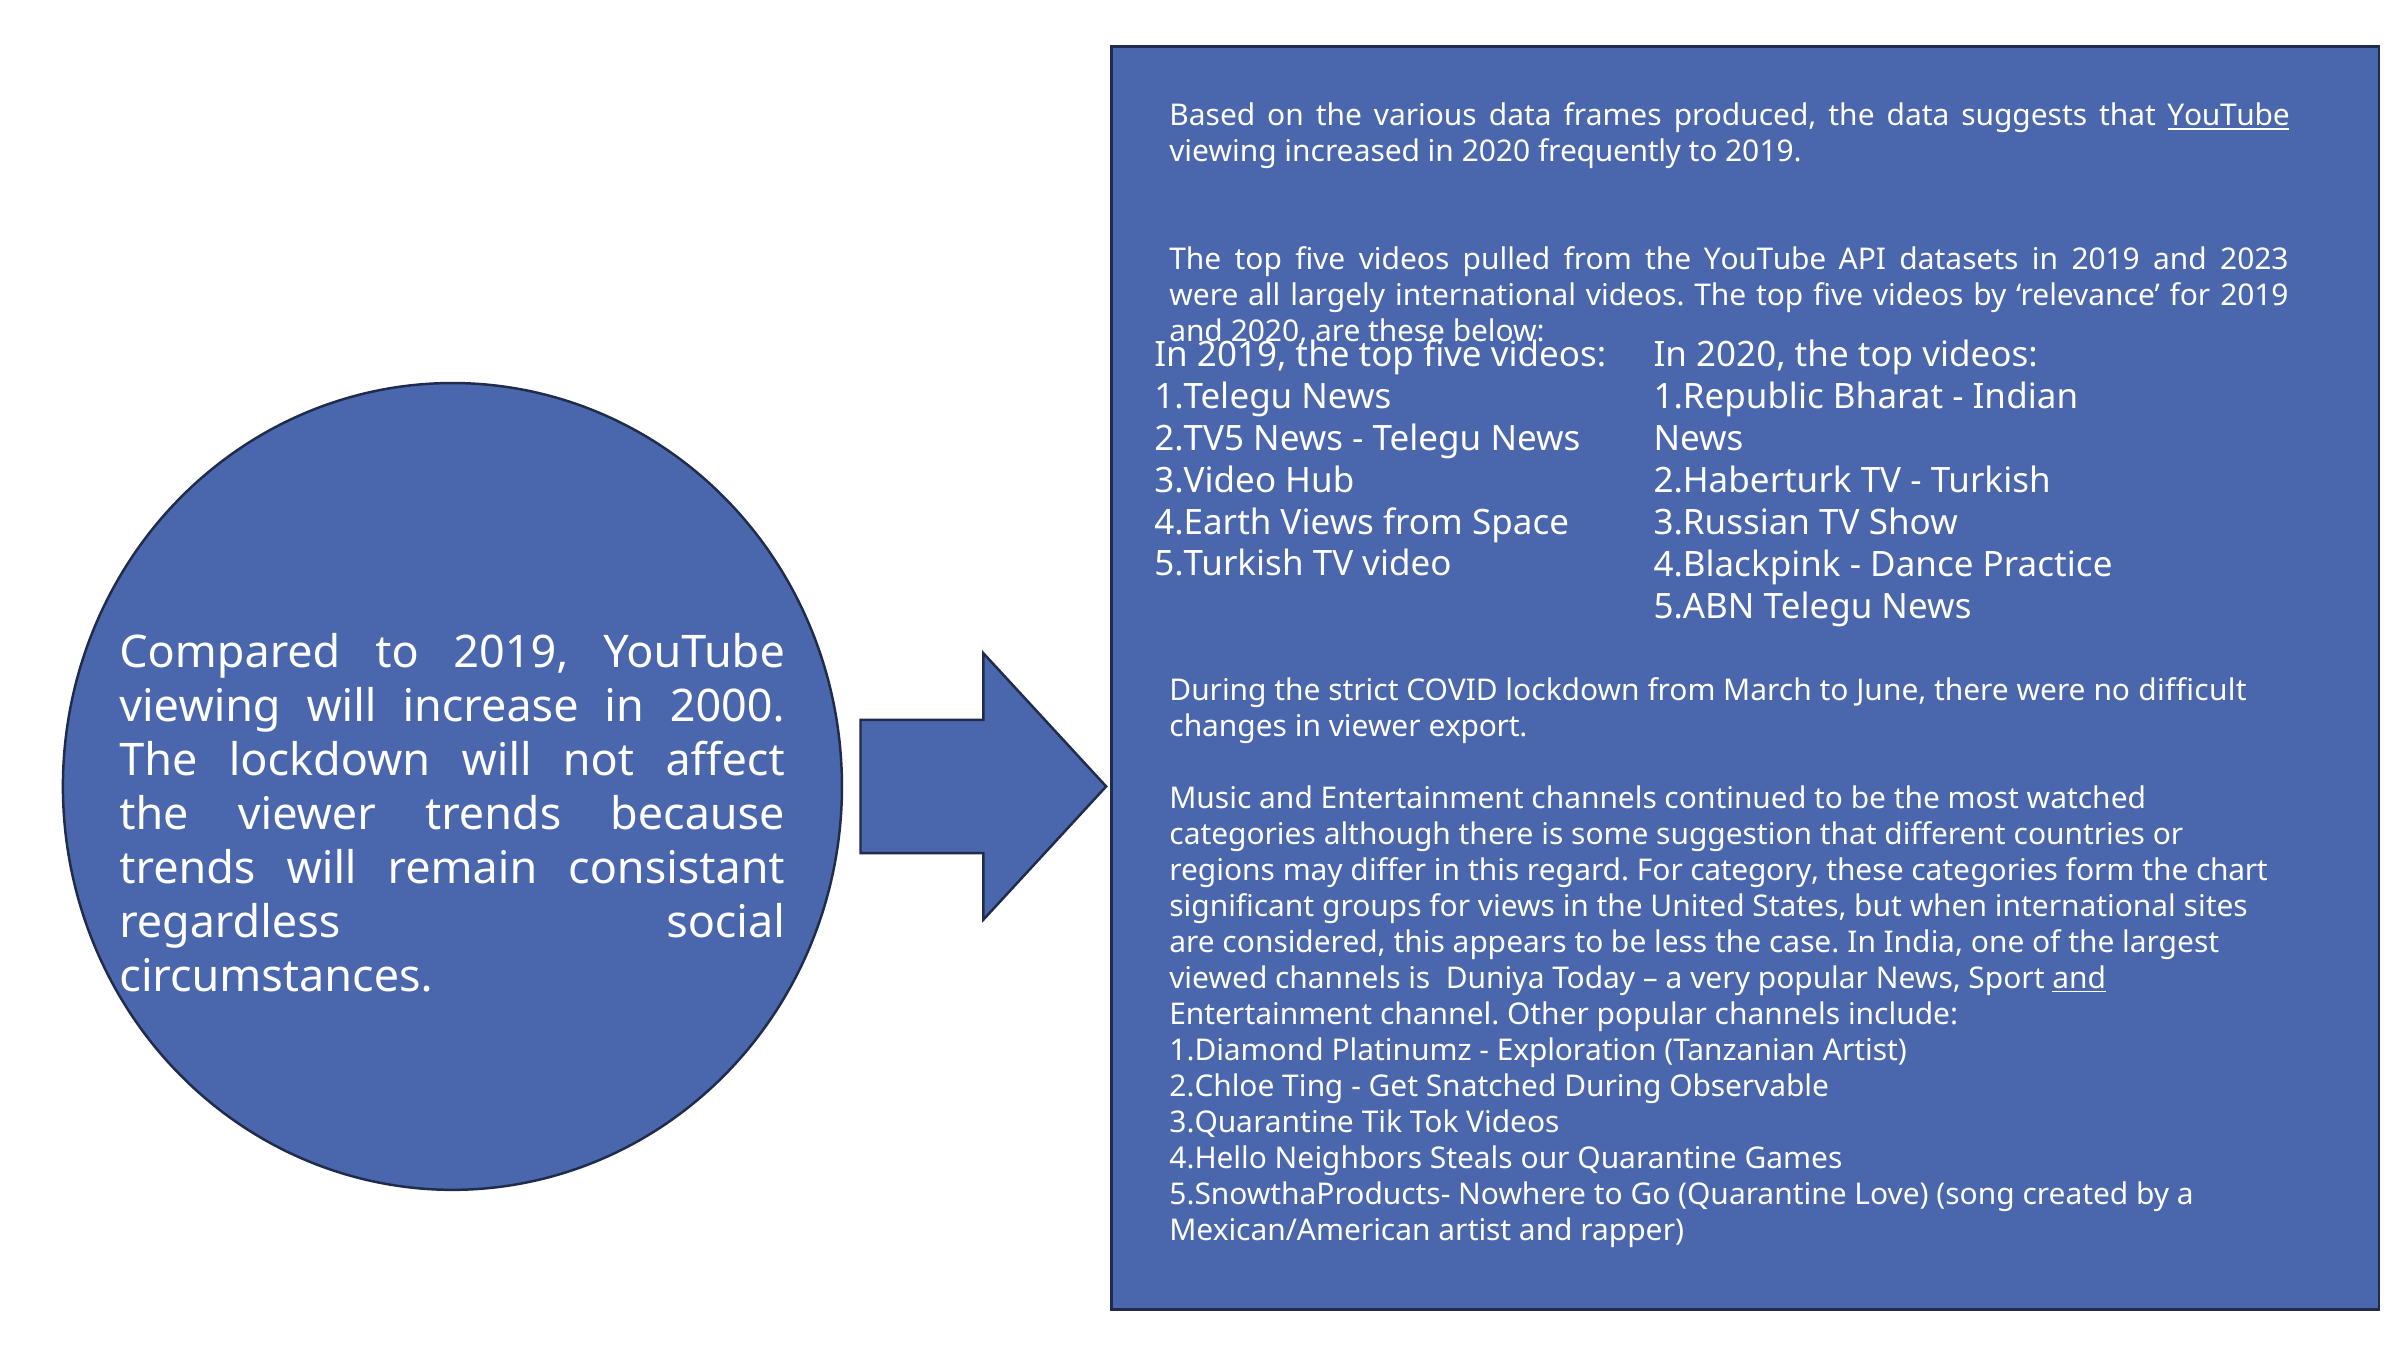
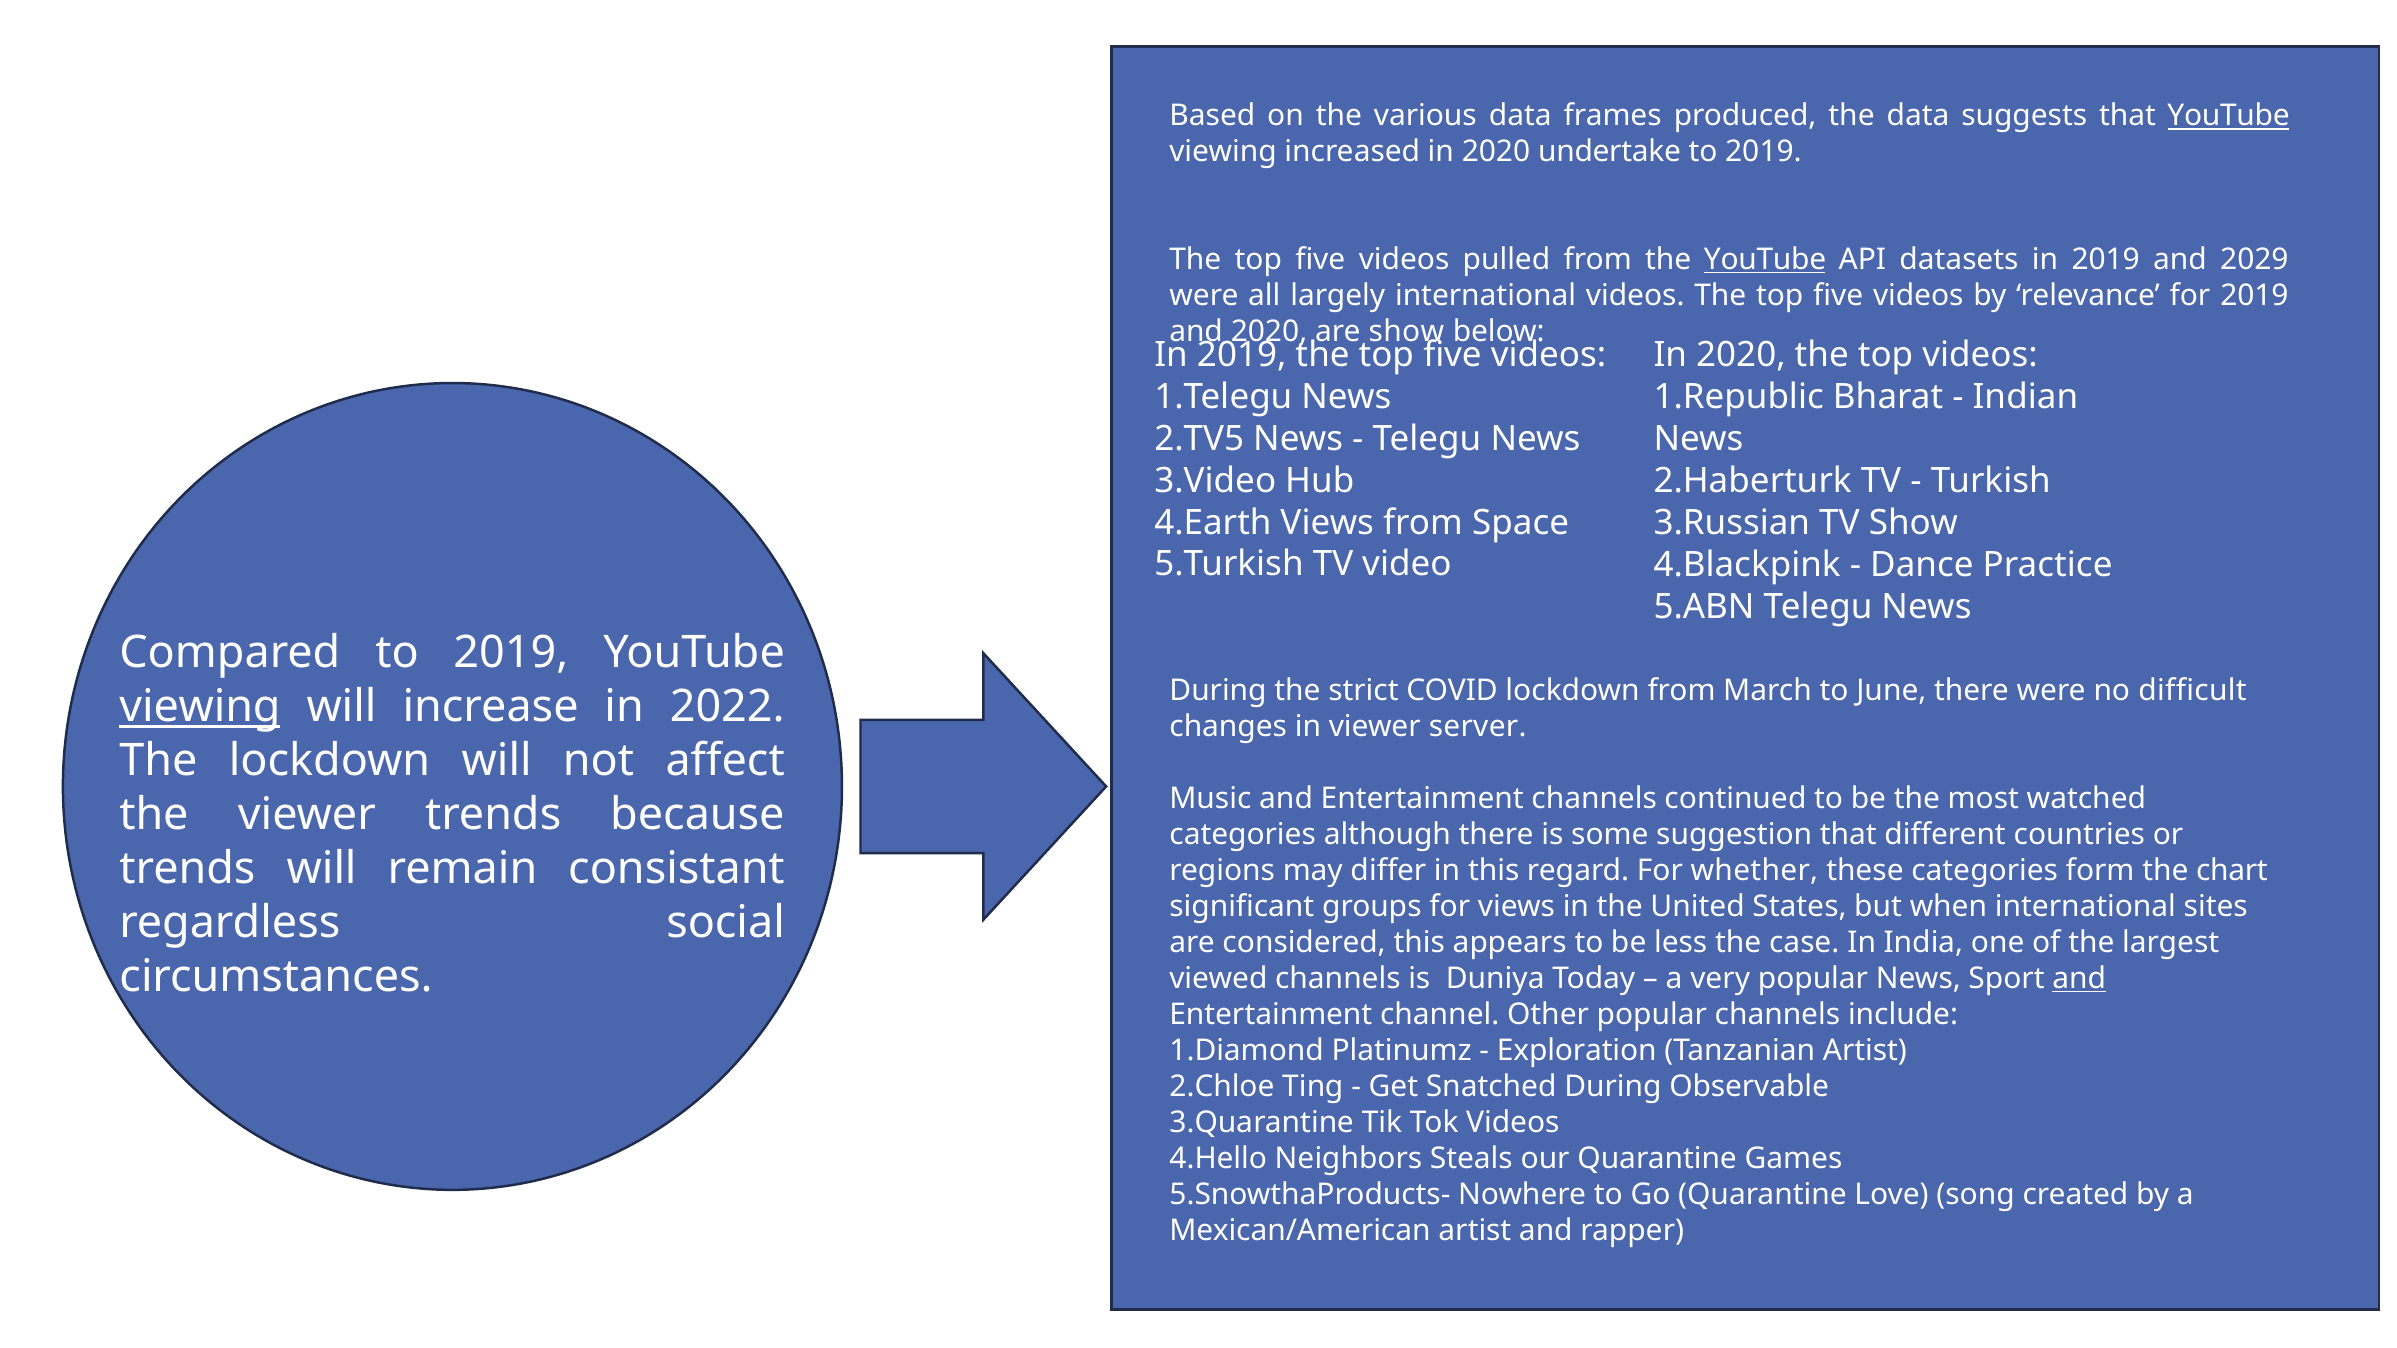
frequently: frequently -> undertake
YouTube at (1765, 260) underline: none -> present
2023: 2023 -> 2029
are these: these -> show
viewing at (200, 707) underline: none -> present
2000: 2000 -> 2022
export: export -> server
category: category -> whether
